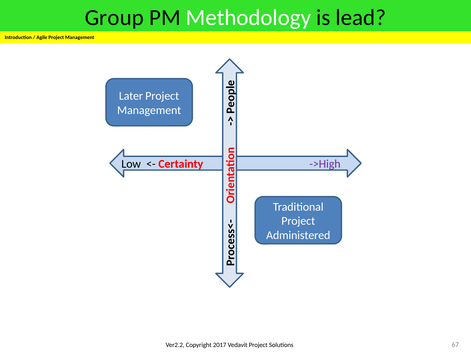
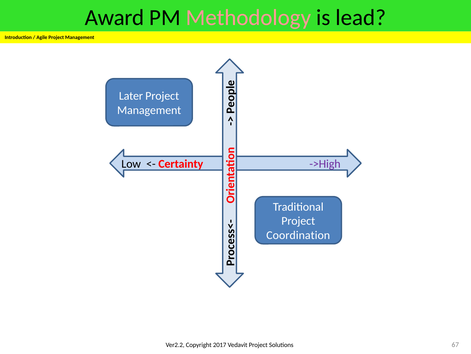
Group: Group -> Award
Methodology colour: white -> pink
Administered: Administered -> Coordination
